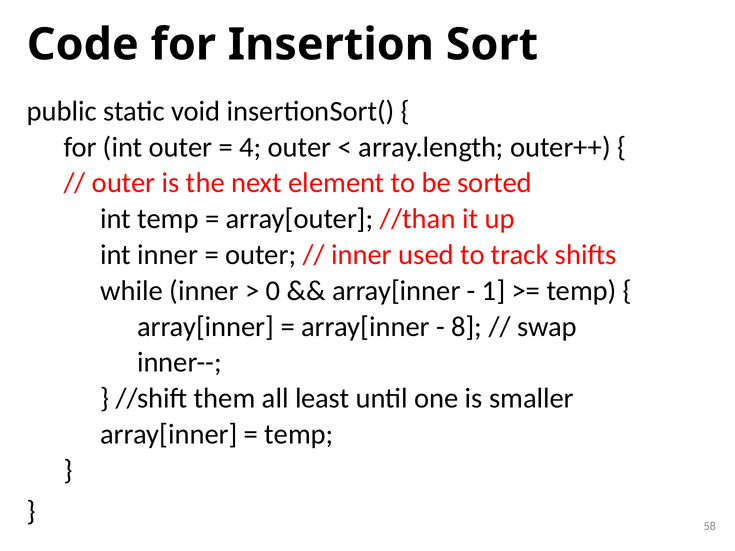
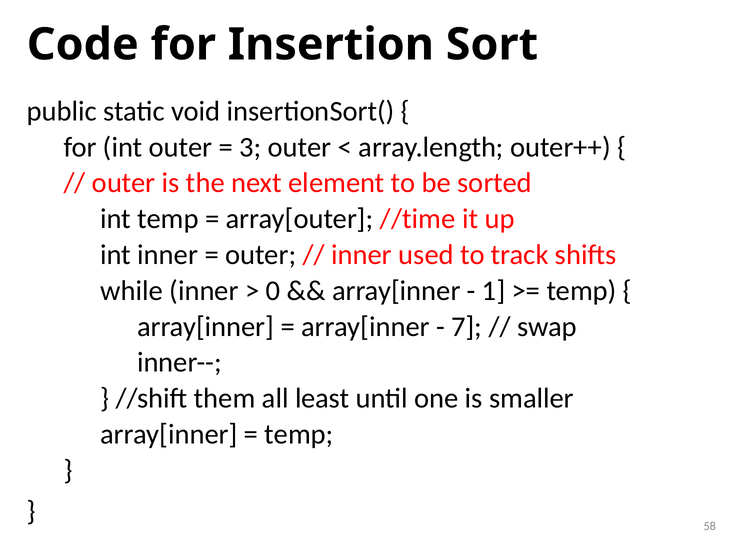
4: 4 -> 3
//than: //than -> //time
8: 8 -> 7
